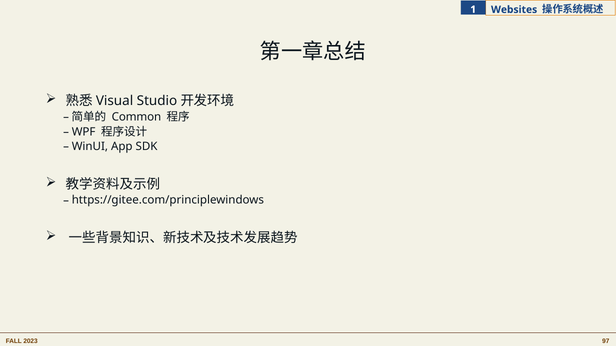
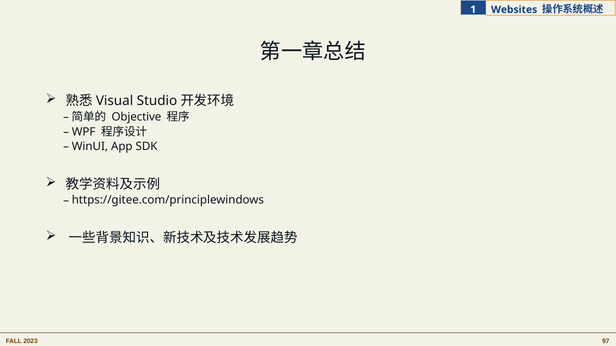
Common: Common -> Objective
